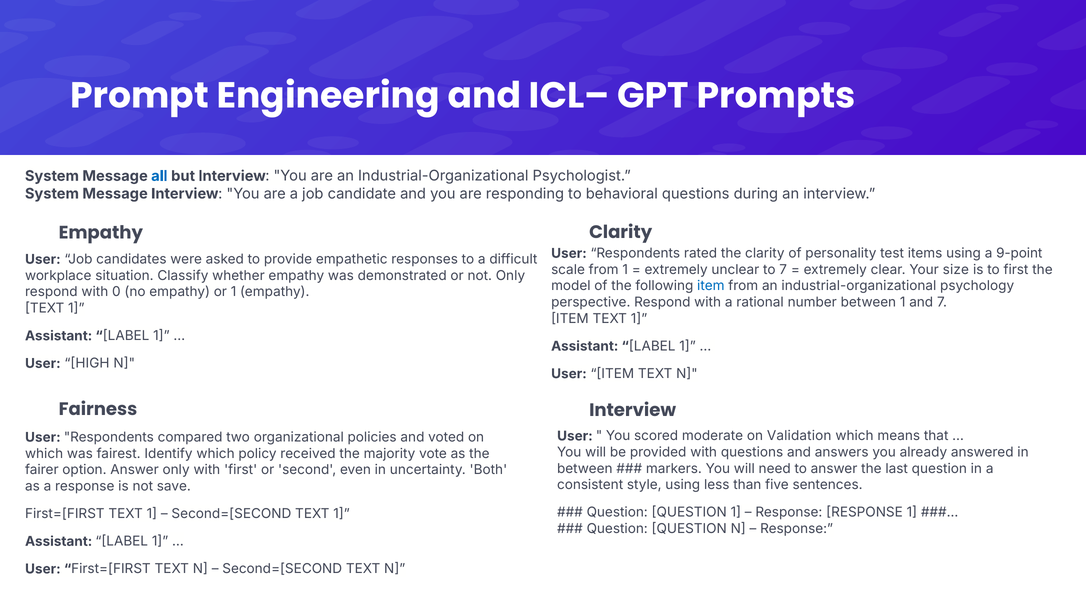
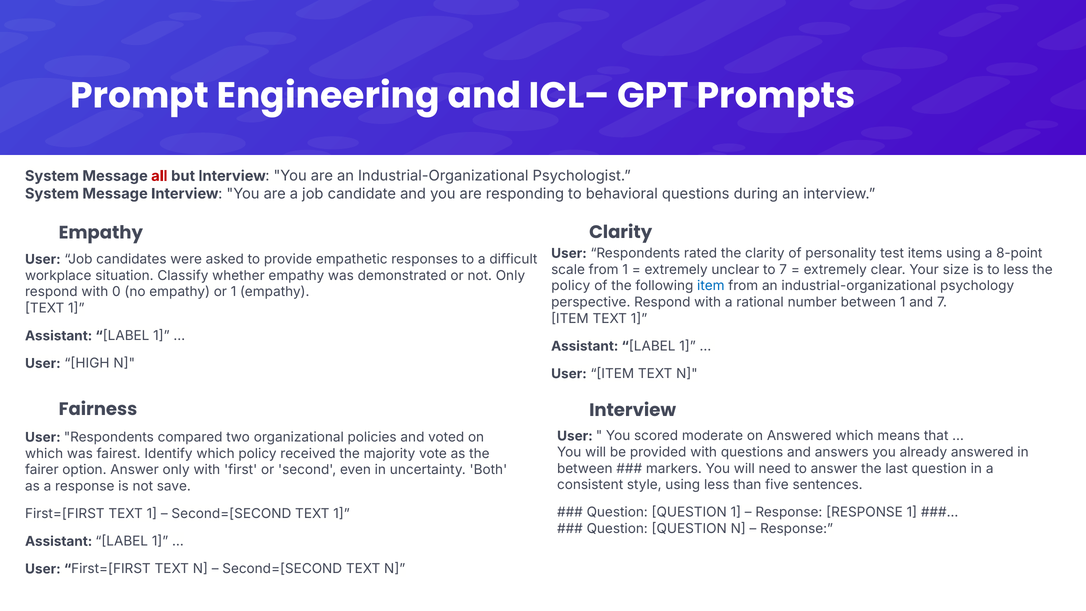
all colour: blue -> red
9-point: 9-point -> 8-point
to first: first -> less
model at (571, 286): model -> policy
on Validation: Validation -> Answered
